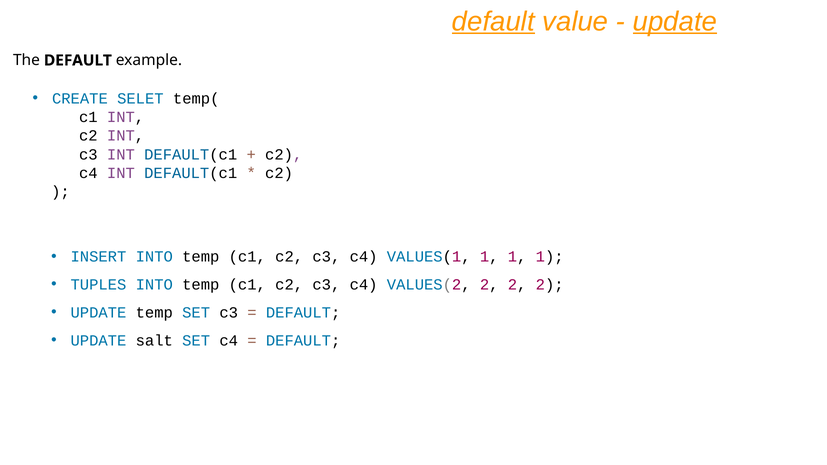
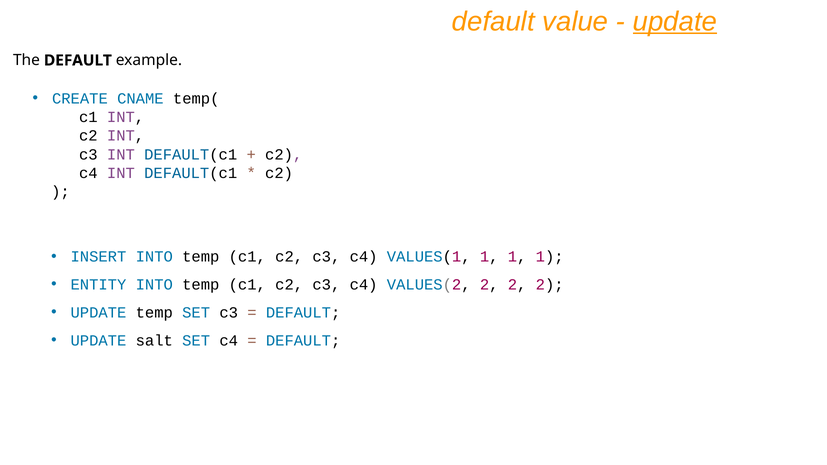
default at (493, 22) underline: present -> none
SELET: SELET -> CNAME
TUPLES: TUPLES -> ENTITY
